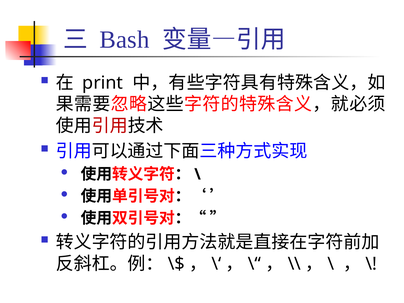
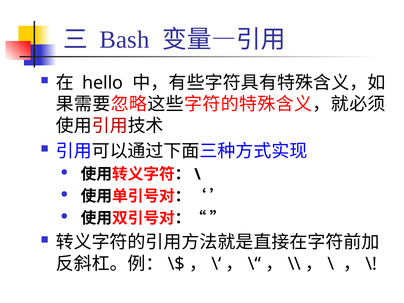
print: print -> hello
